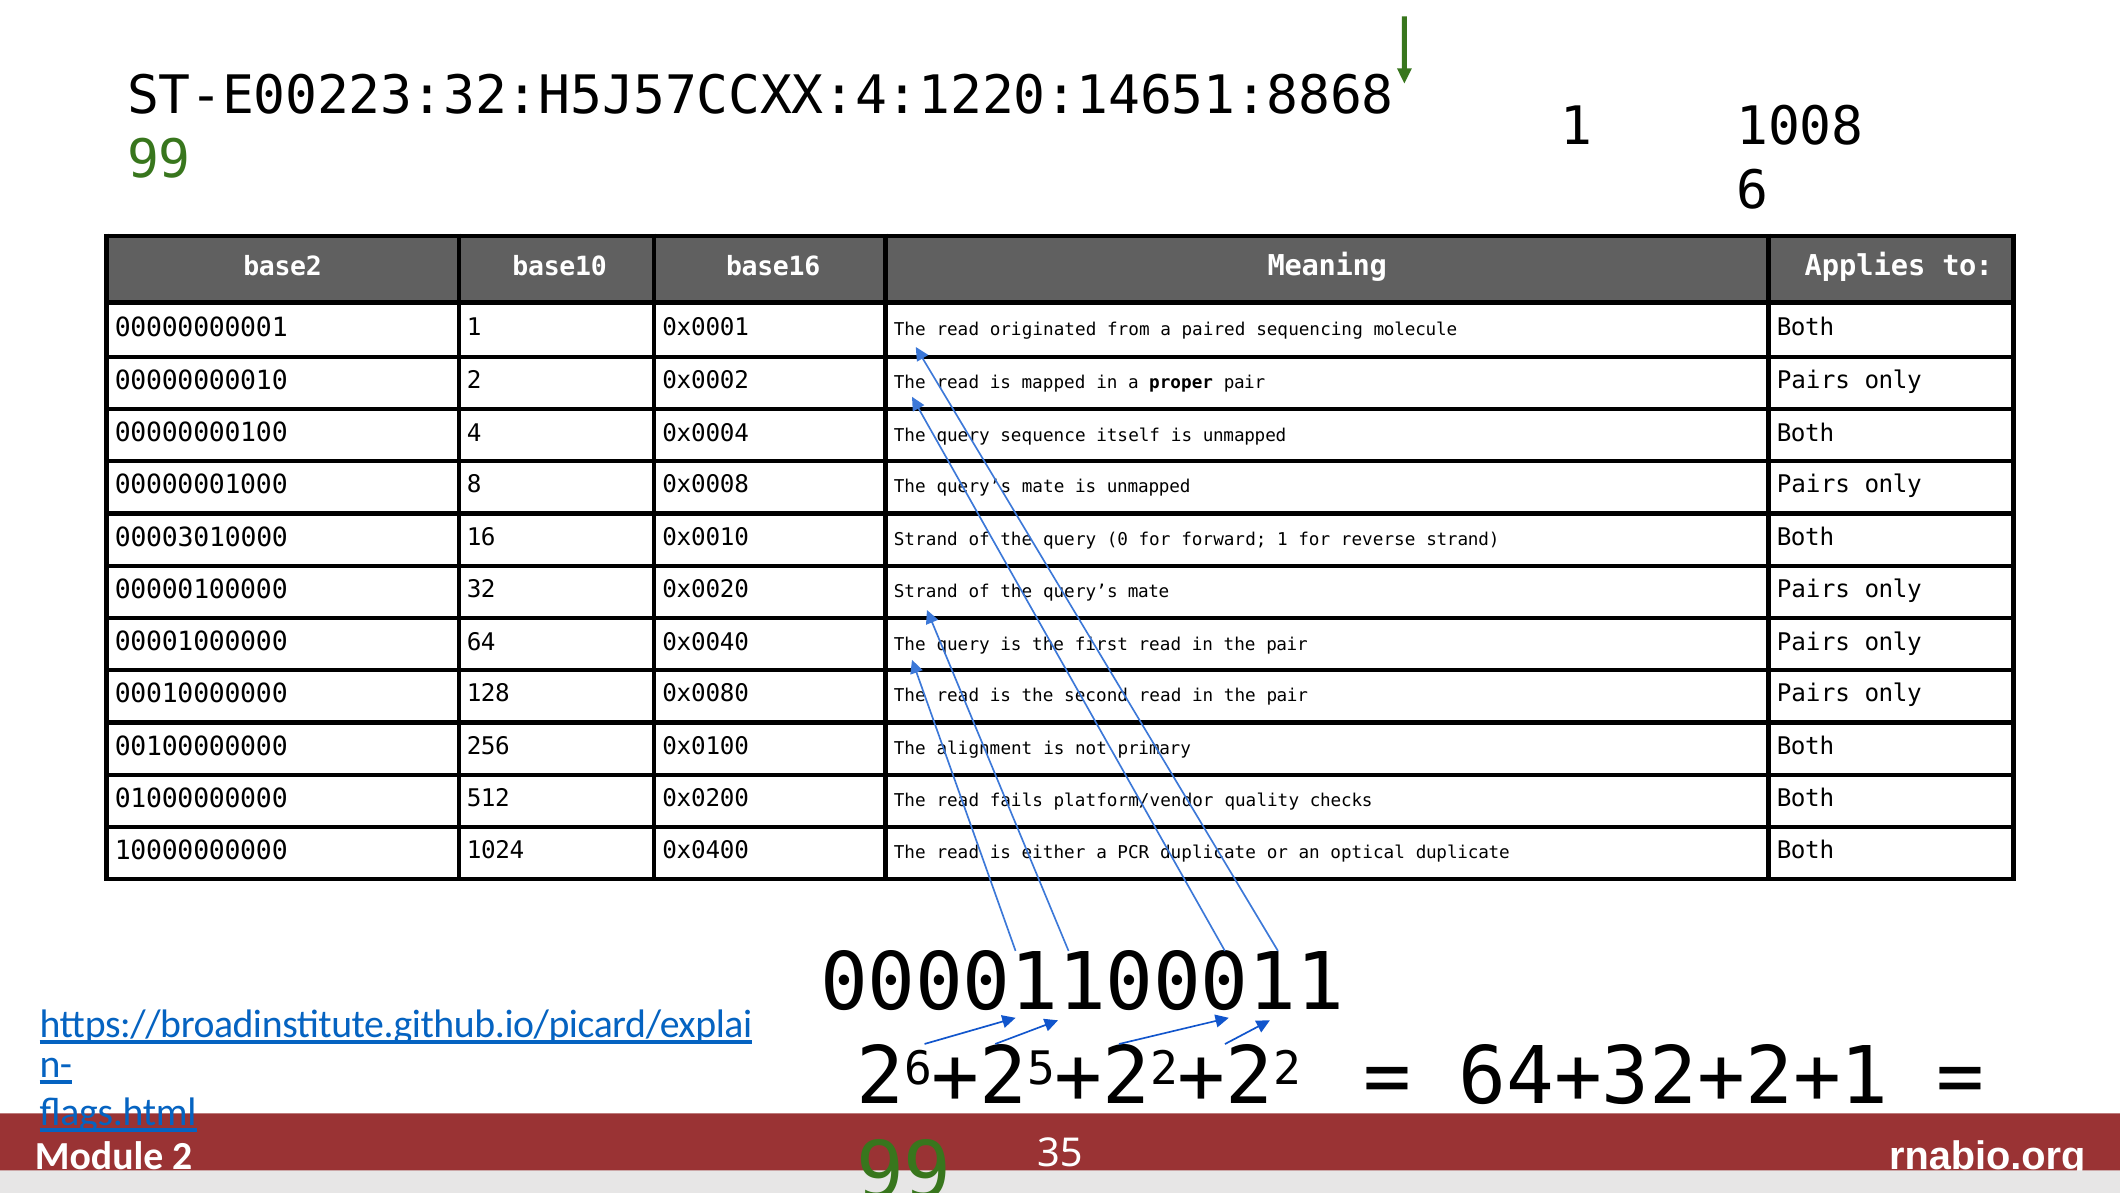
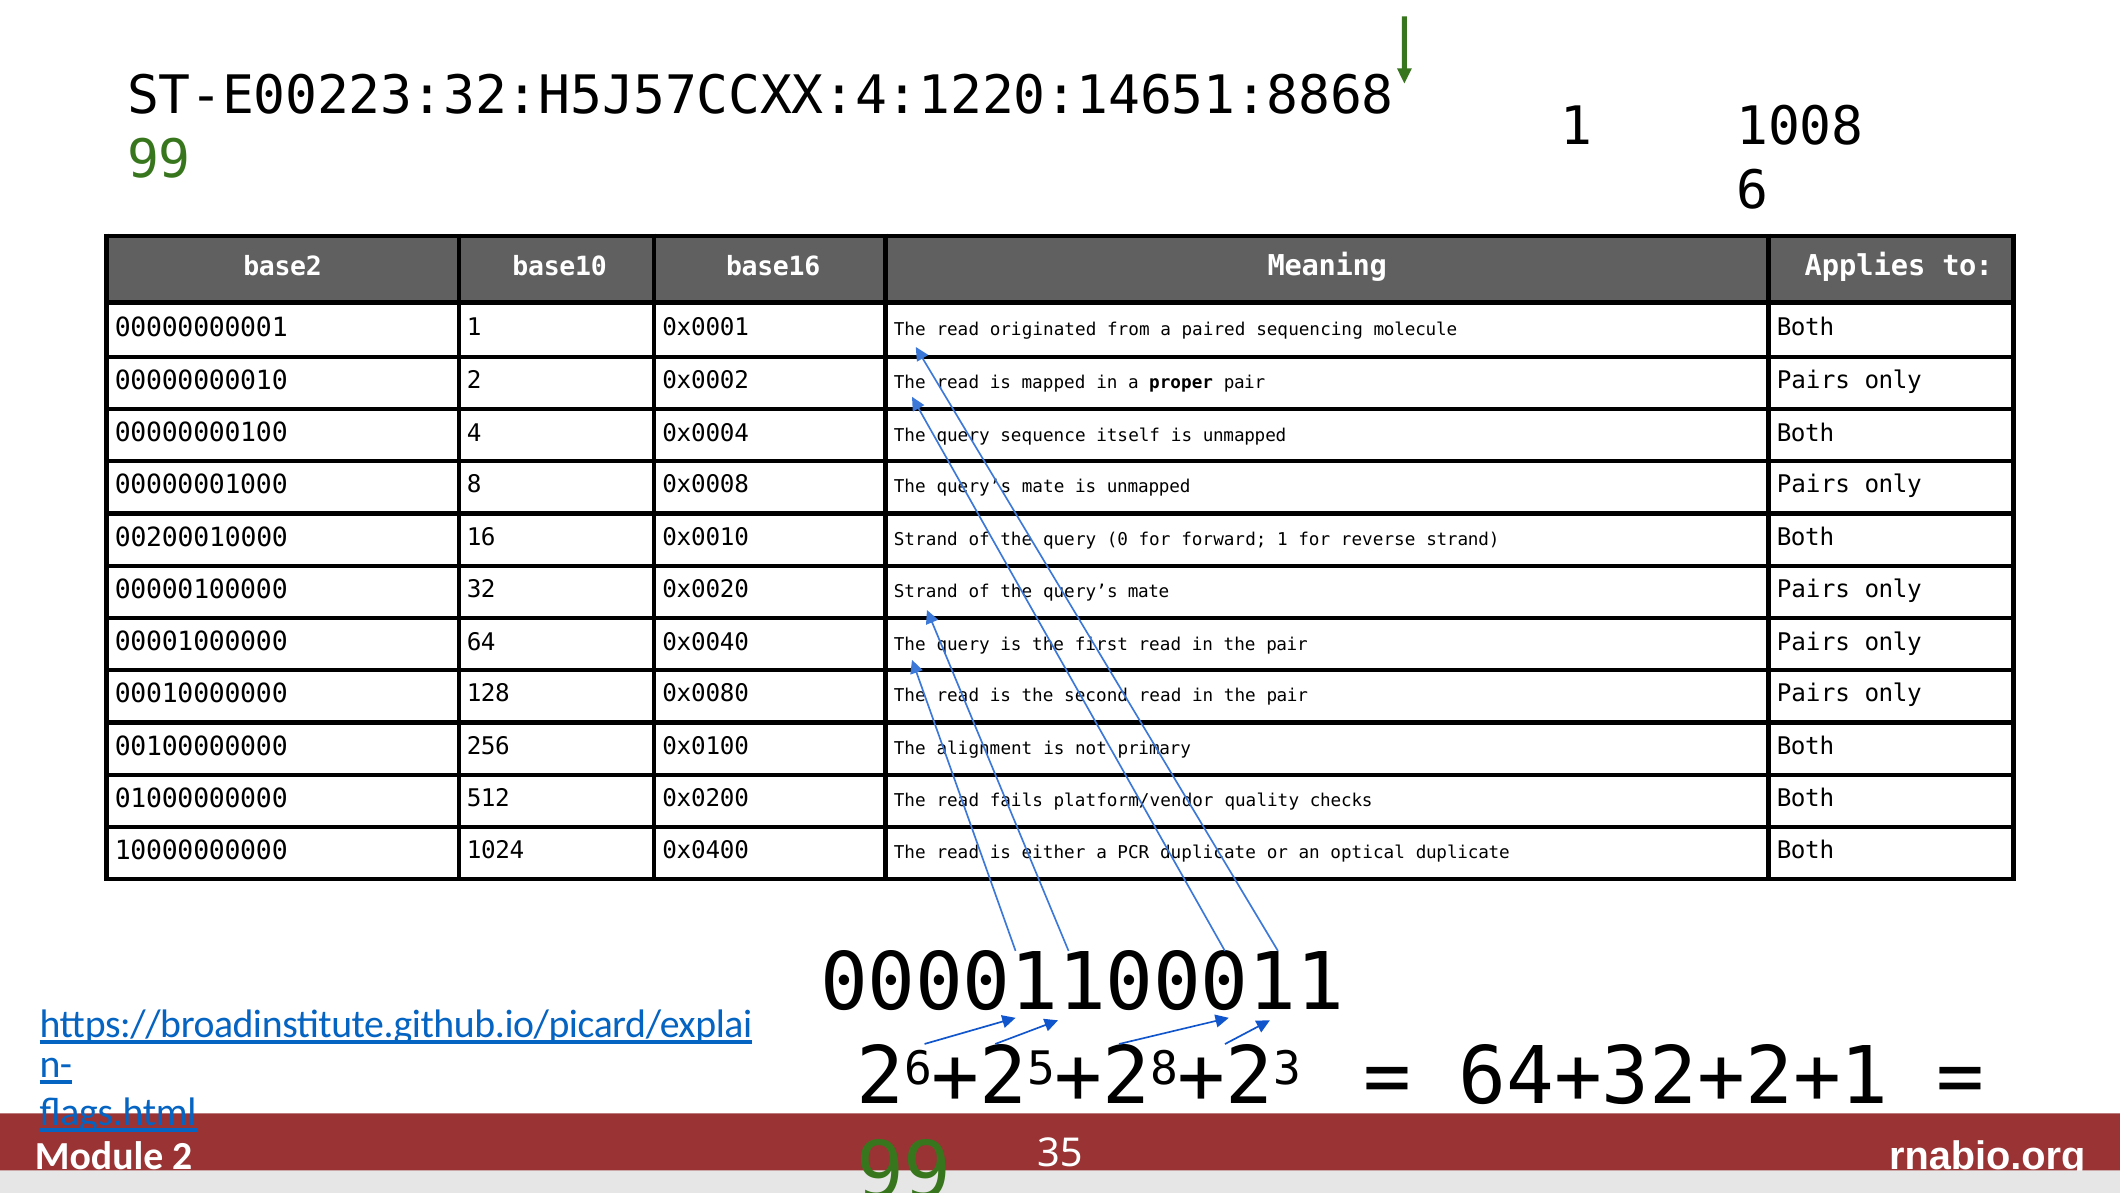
00003010000: 00003010000 -> 00200010000
2 at (1164, 1068): 2 -> 8
2 at (1287, 1068): 2 -> 3
